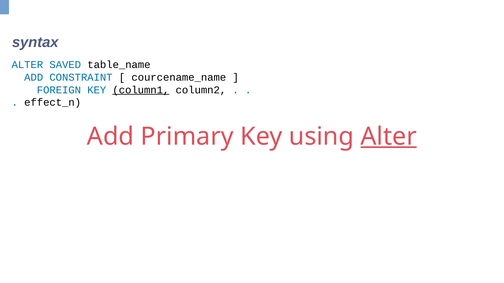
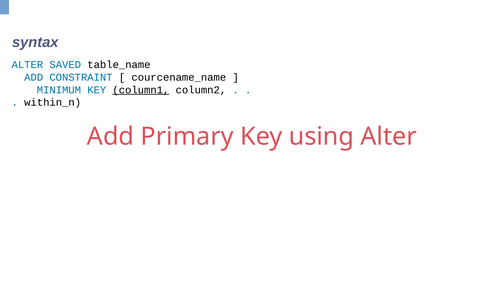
FOREIGN: FOREIGN -> MINIMUM
effect_n: effect_n -> within_n
Alter at (389, 137) underline: present -> none
